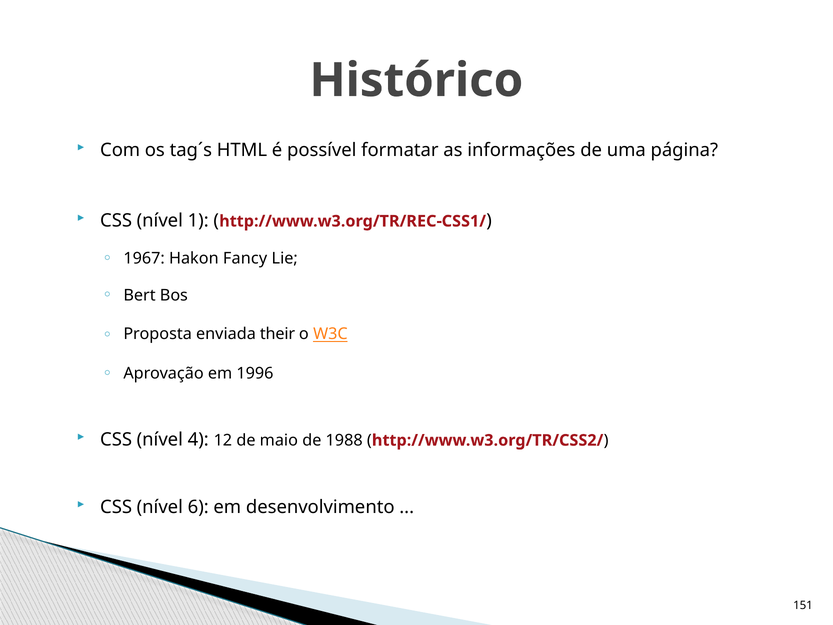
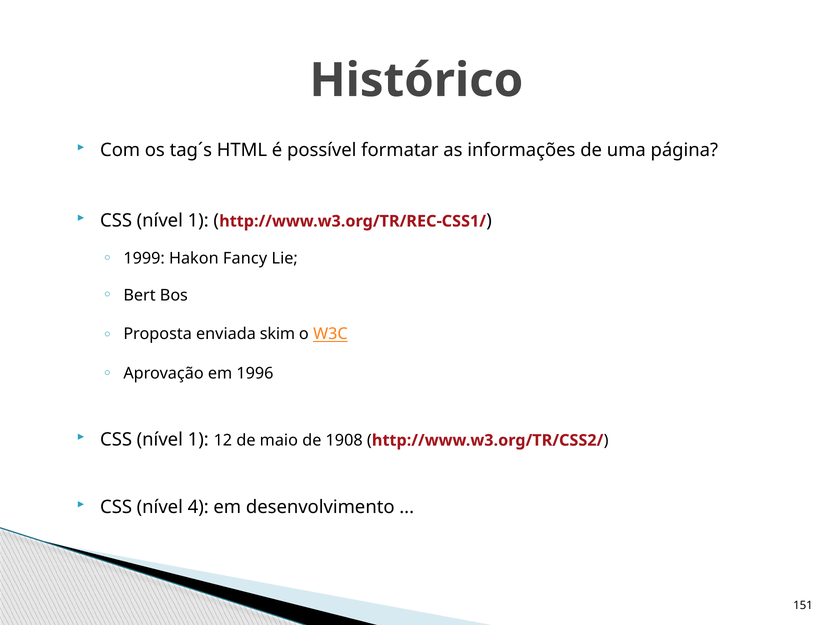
1967: 1967 -> 1999
their: their -> skim
4 at (198, 439): 4 -> 1
1988: 1988 -> 1908
6: 6 -> 4
